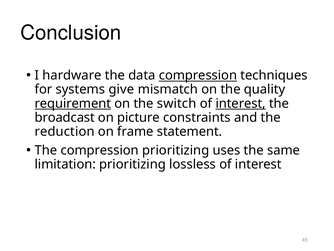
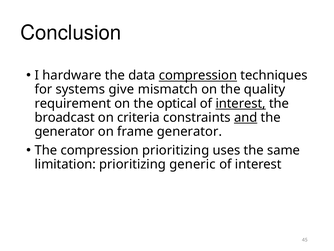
requirement underline: present -> none
switch: switch -> optical
picture: picture -> criteria
and underline: none -> present
reduction at (65, 131): reduction -> generator
frame statement: statement -> generator
lossless: lossless -> generic
